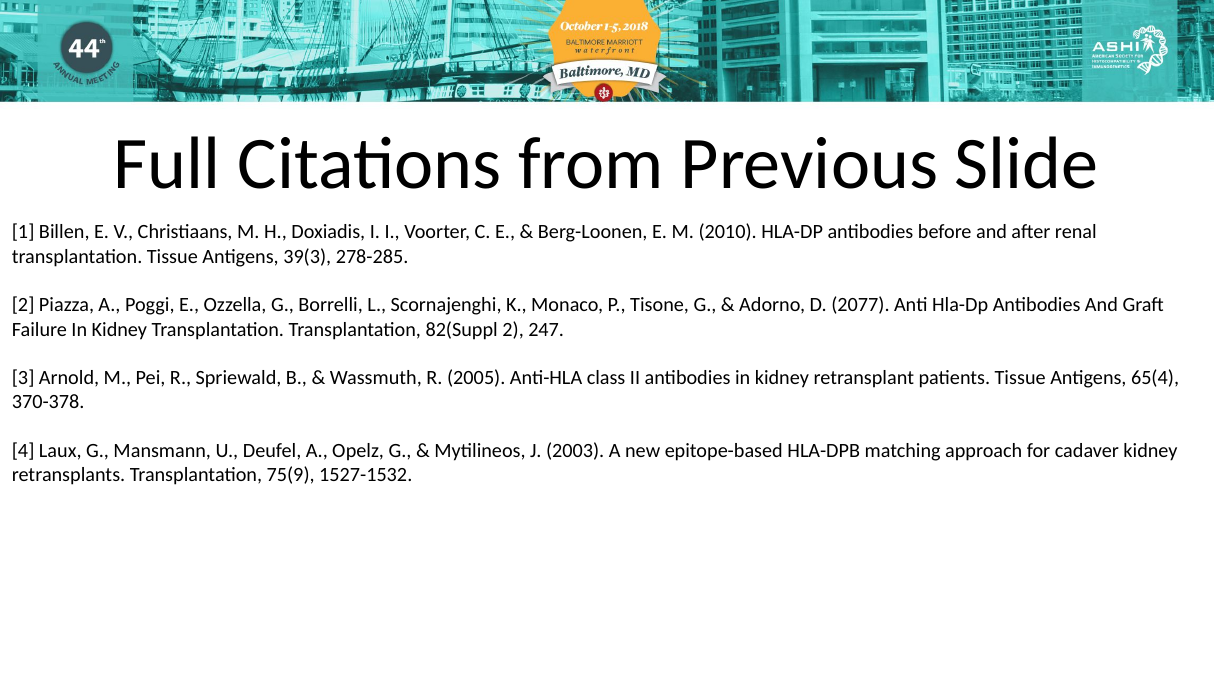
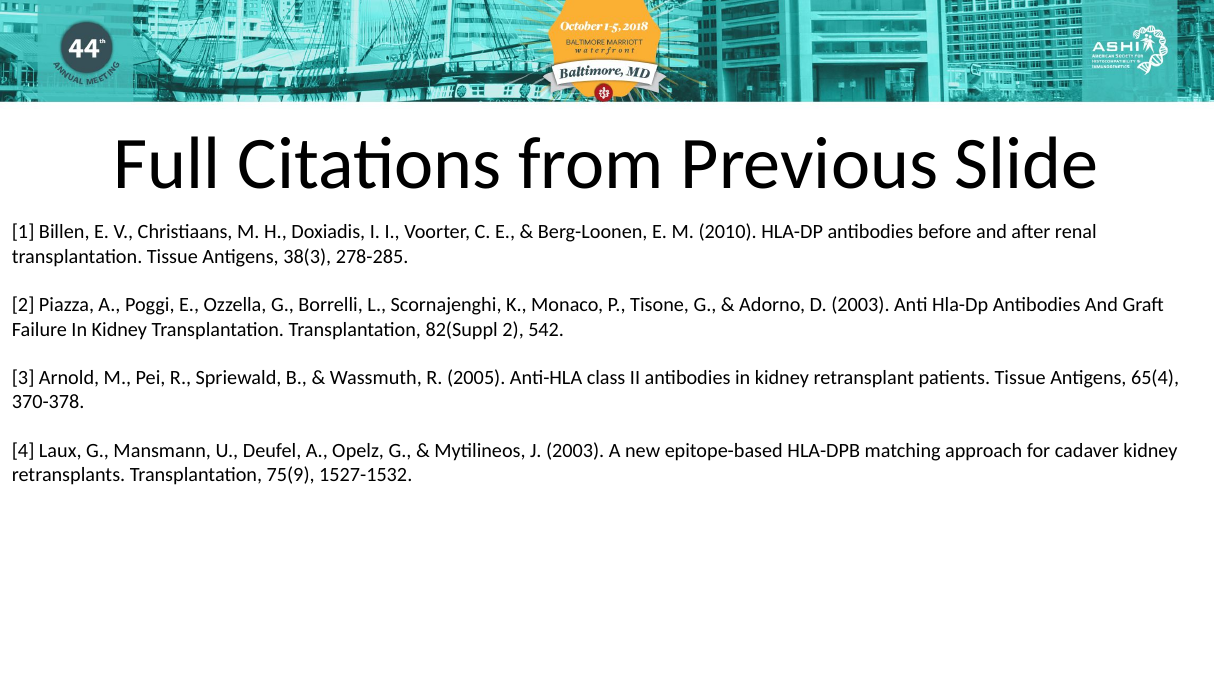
39(3: 39(3 -> 38(3
D 2077: 2077 -> 2003
247: 247 -> 542
